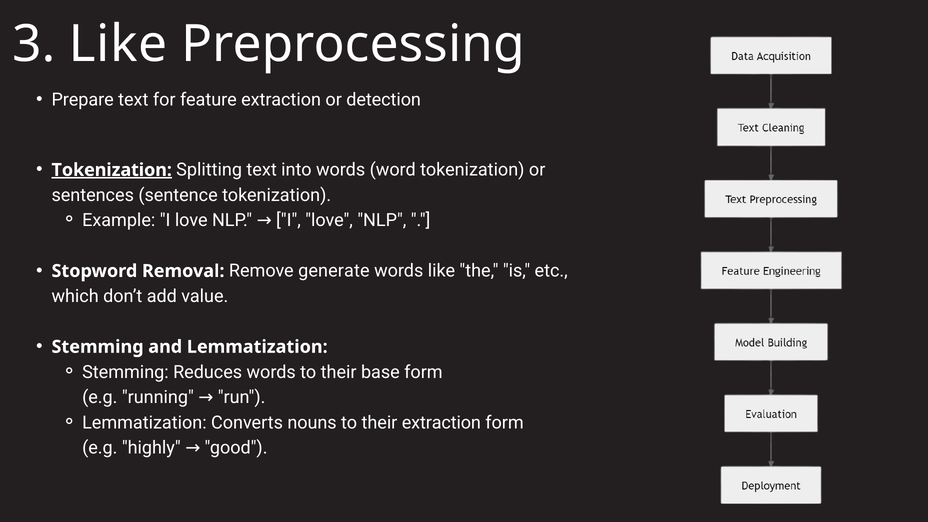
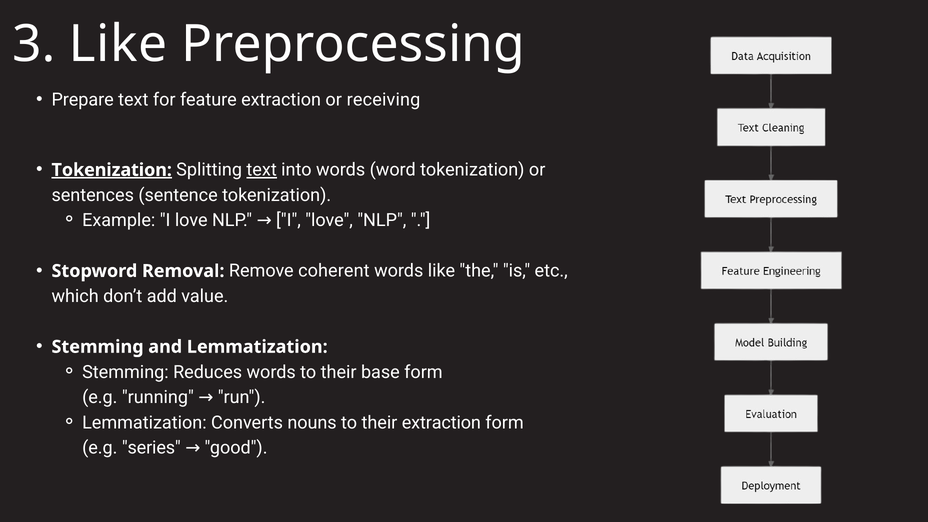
detection: detection -> receiving
text at (262, 170) underline: none -> present
generate: generate -> coherent
highly: highly -> series
